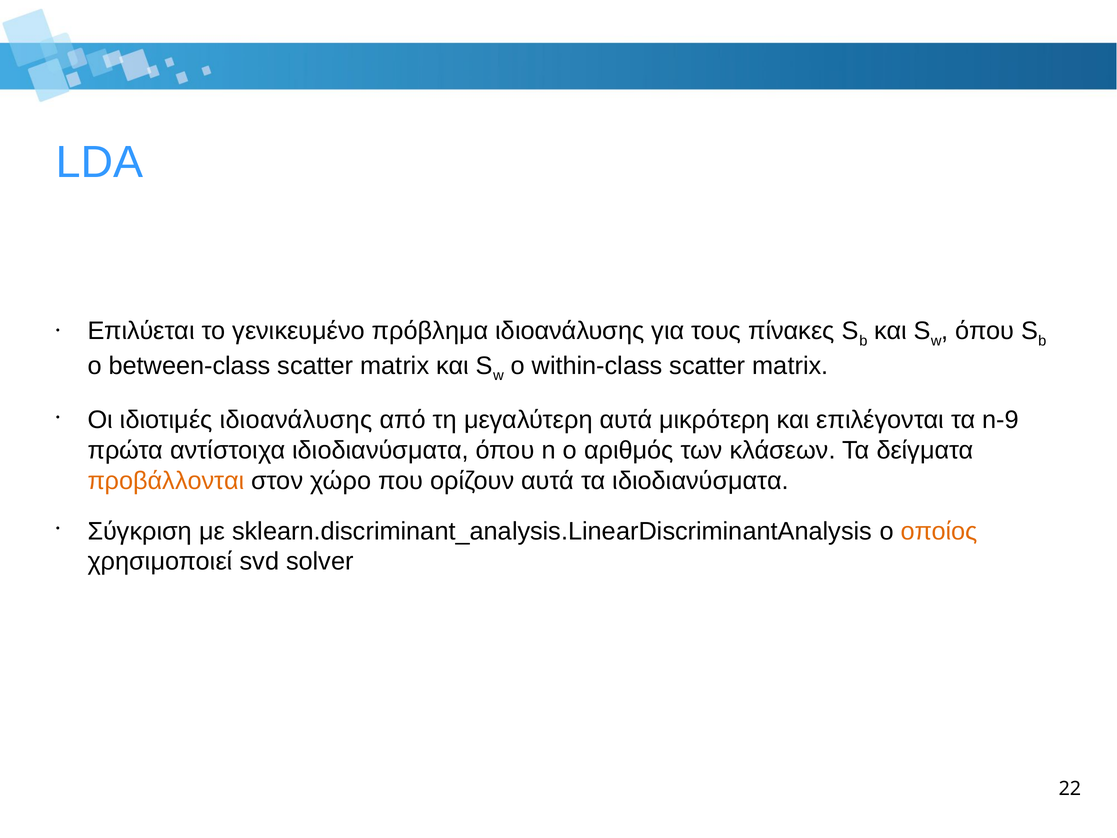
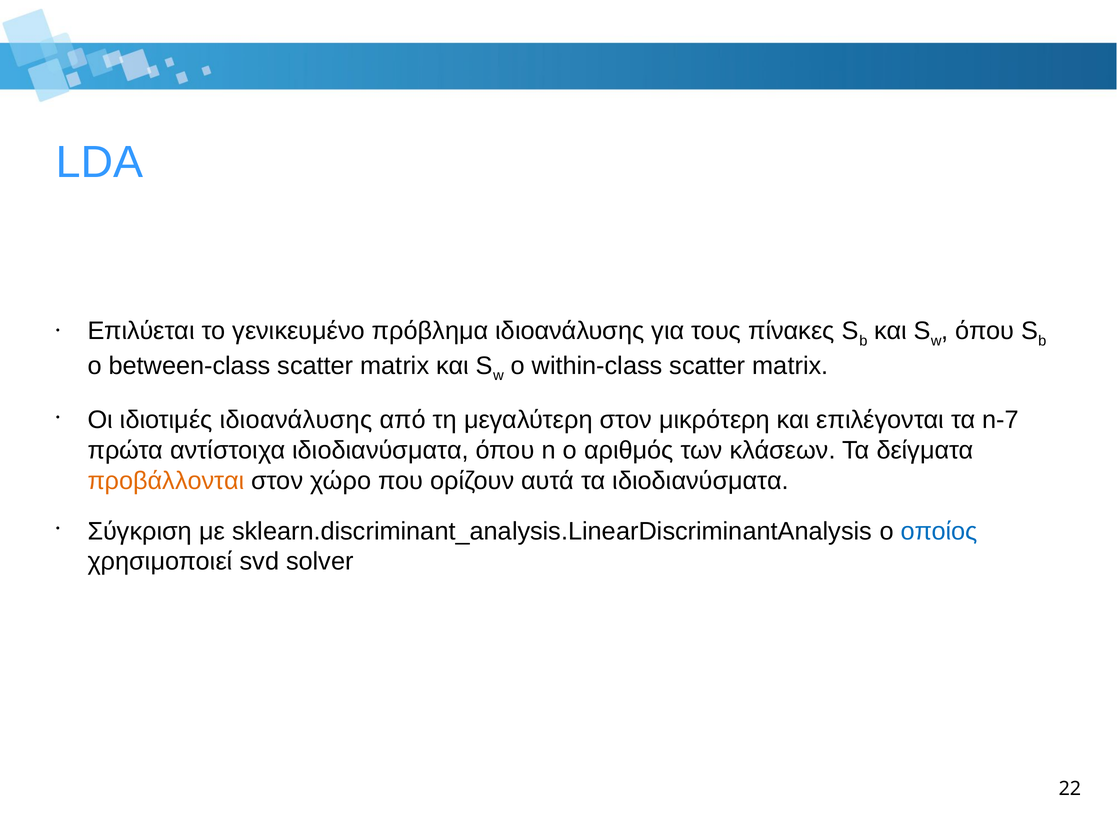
μεγαλύτερη αυτά: αυτά -> στον
n-9: n-9 -> n-7
οποίος colour: orange -> blue
